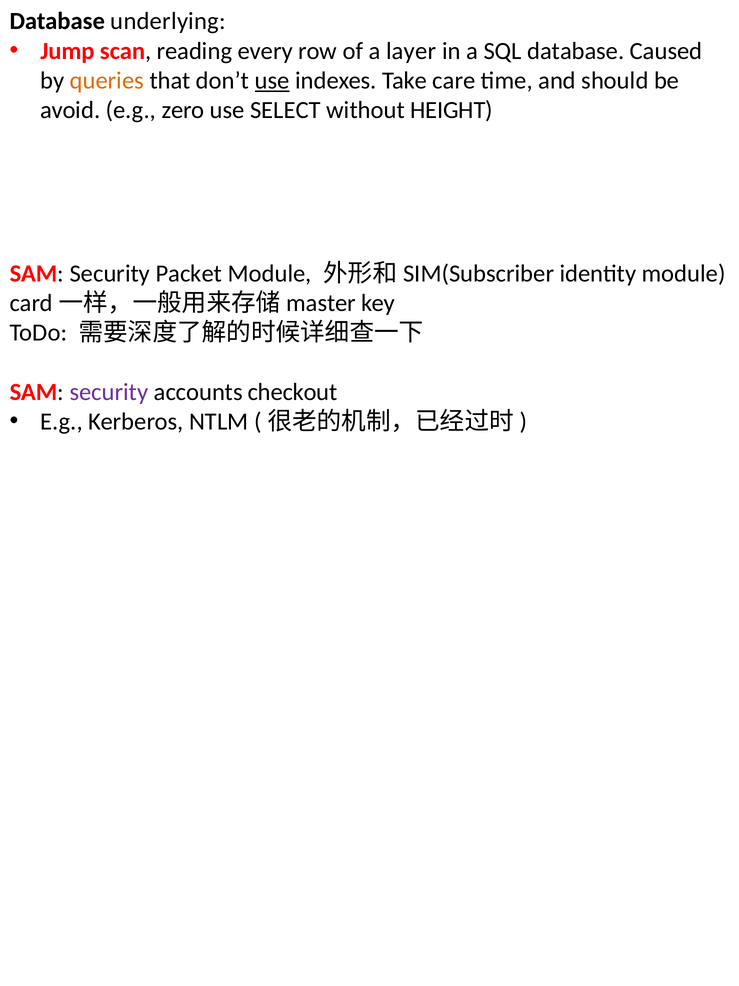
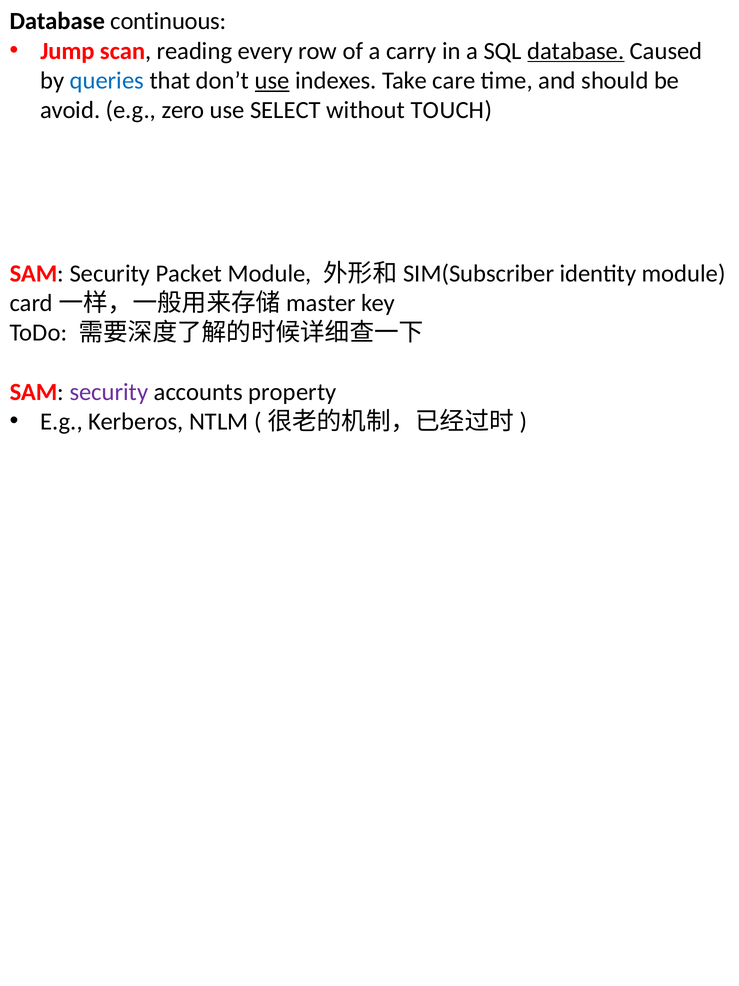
underlying: underlying -> continuous
layer: layer -> carry
database at (576, 51) underline: none -> present
queries colour: orange -> blue
HEIGHT: HEIGHT -> TOUCH
checkout: checkout -> property
